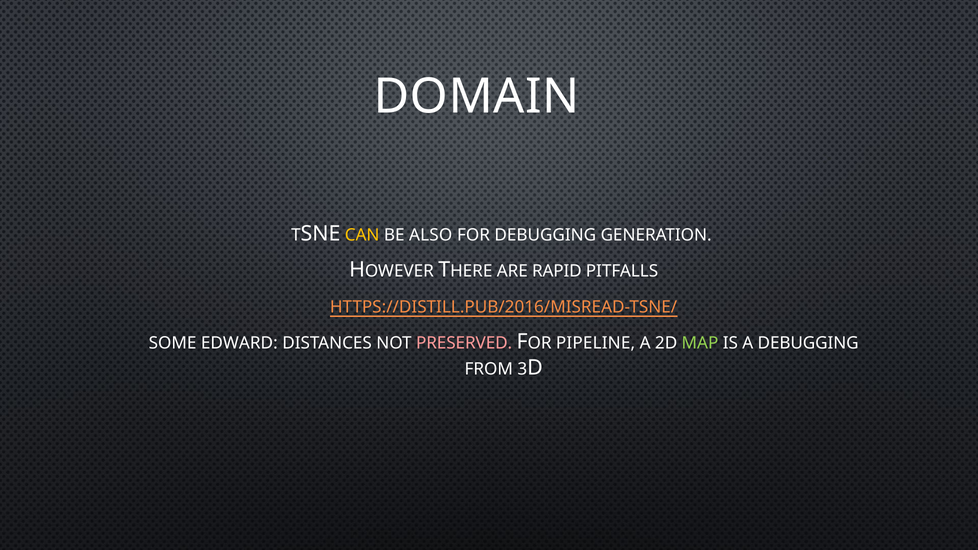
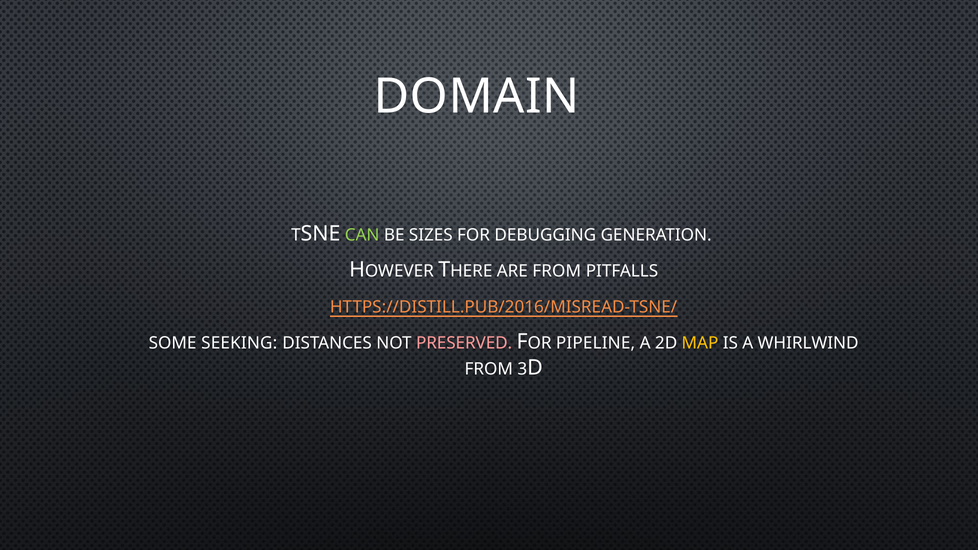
CAN colour: yellow -> light green
ALSO: ALSO -> SIZES
ARE RAPID: RAPID -> FROM
EDWARD: EDWARD -> SEEKING
MAP colour: light green -> yellow
A DEBUGGING: DEBUGGING -> WHIRLWIND
